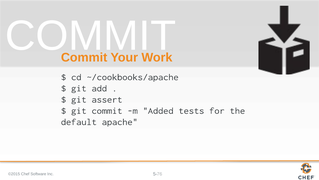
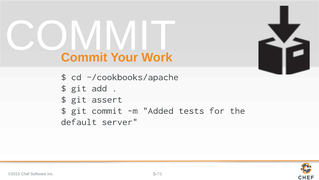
apache: apache -> server
